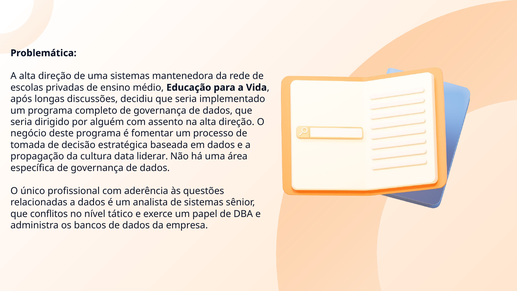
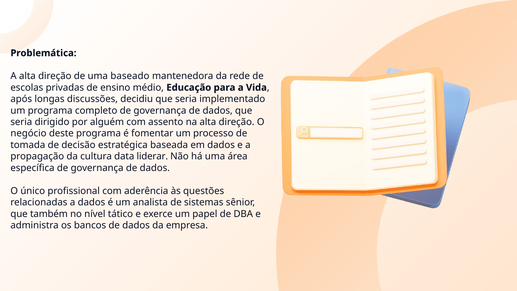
uma sistemas: sistemas -> baseado
conflitos: conflitos -> também
